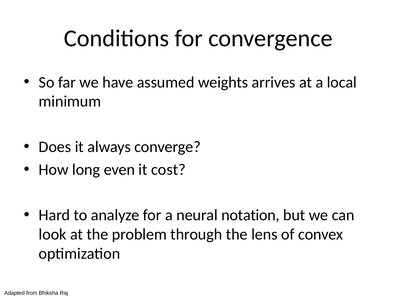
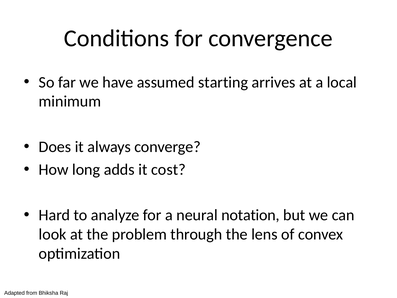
weights: weights -> starting
even: even -> adds
